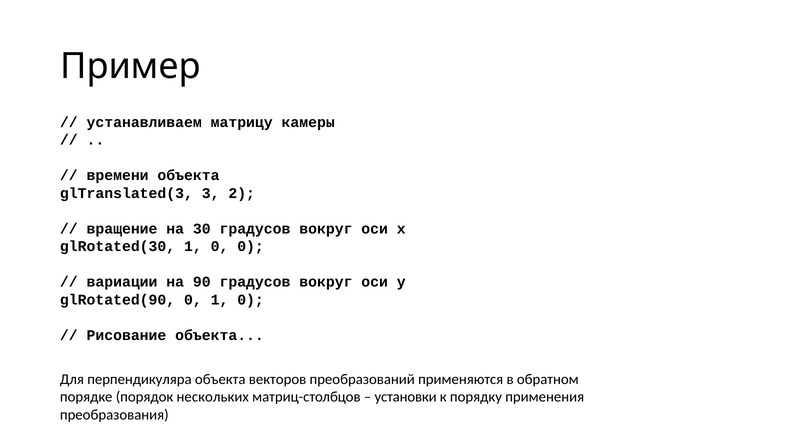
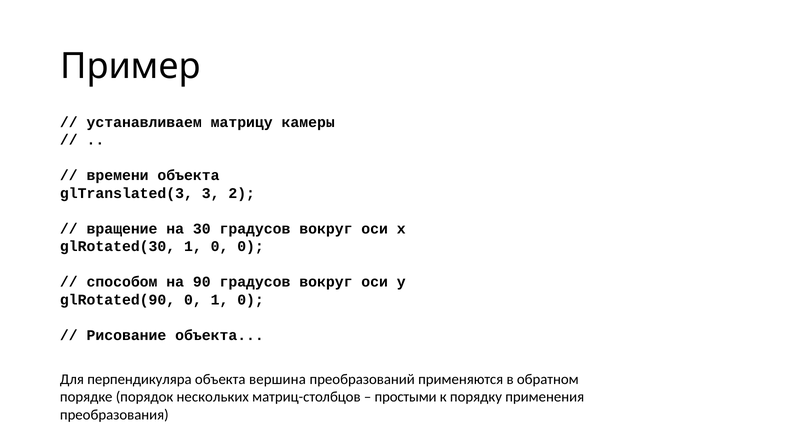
вариации: вариации -> способом
векторов: векторов -> вершина
установки: установки -> простыми
